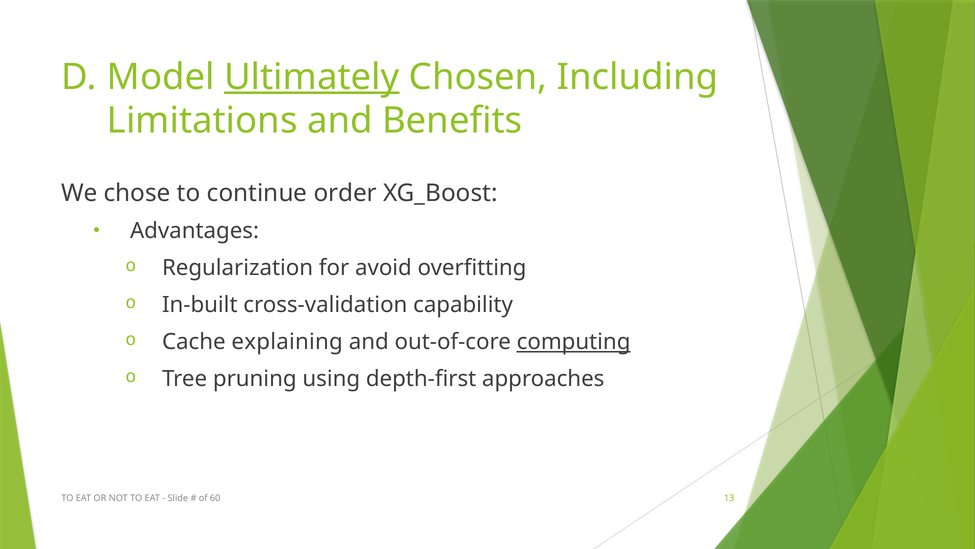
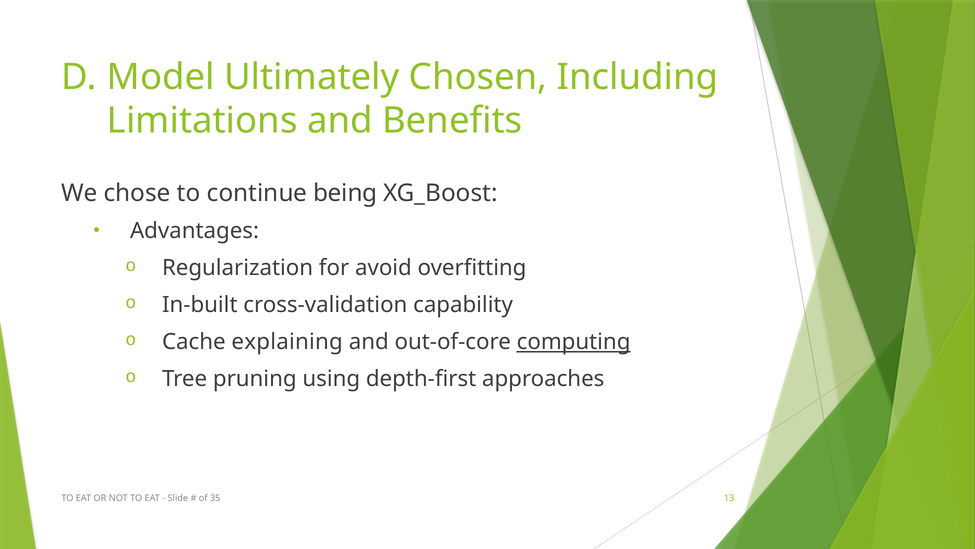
Ultimately underline: present -> none
order: order -> being
60: 60 -> 35
